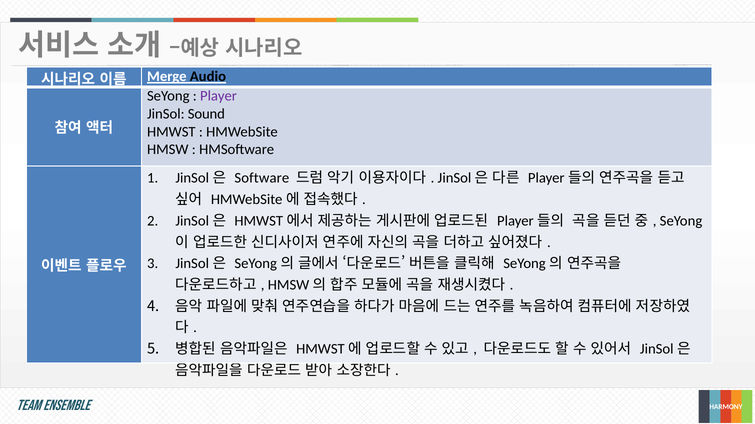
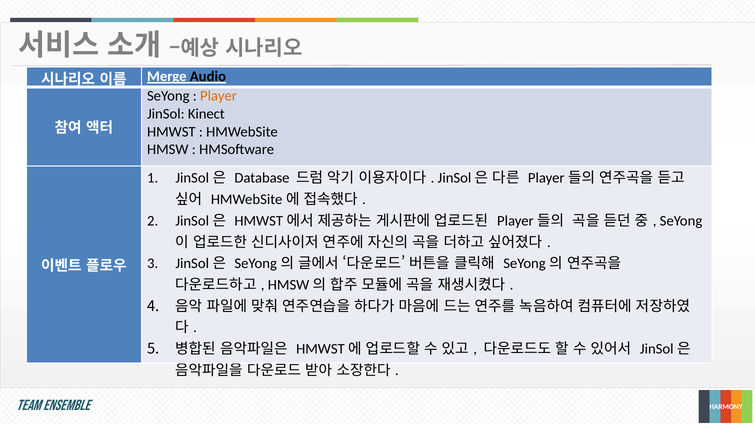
Player colour: purple -> orange
Sound: Sound -> Kinect
Software: Software -> Database
